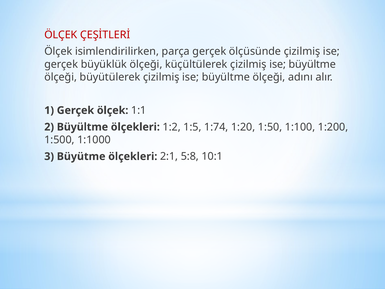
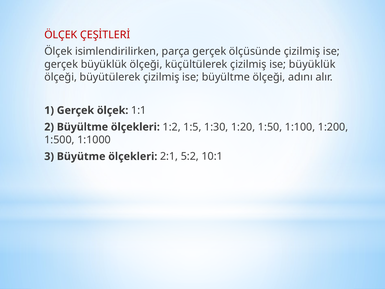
küçültülerek çizilmiş ise büyültme: büyültme -> büyüklük
1:74: 1:74 -> 1:30
5:8: 5:8 -> 5:2
